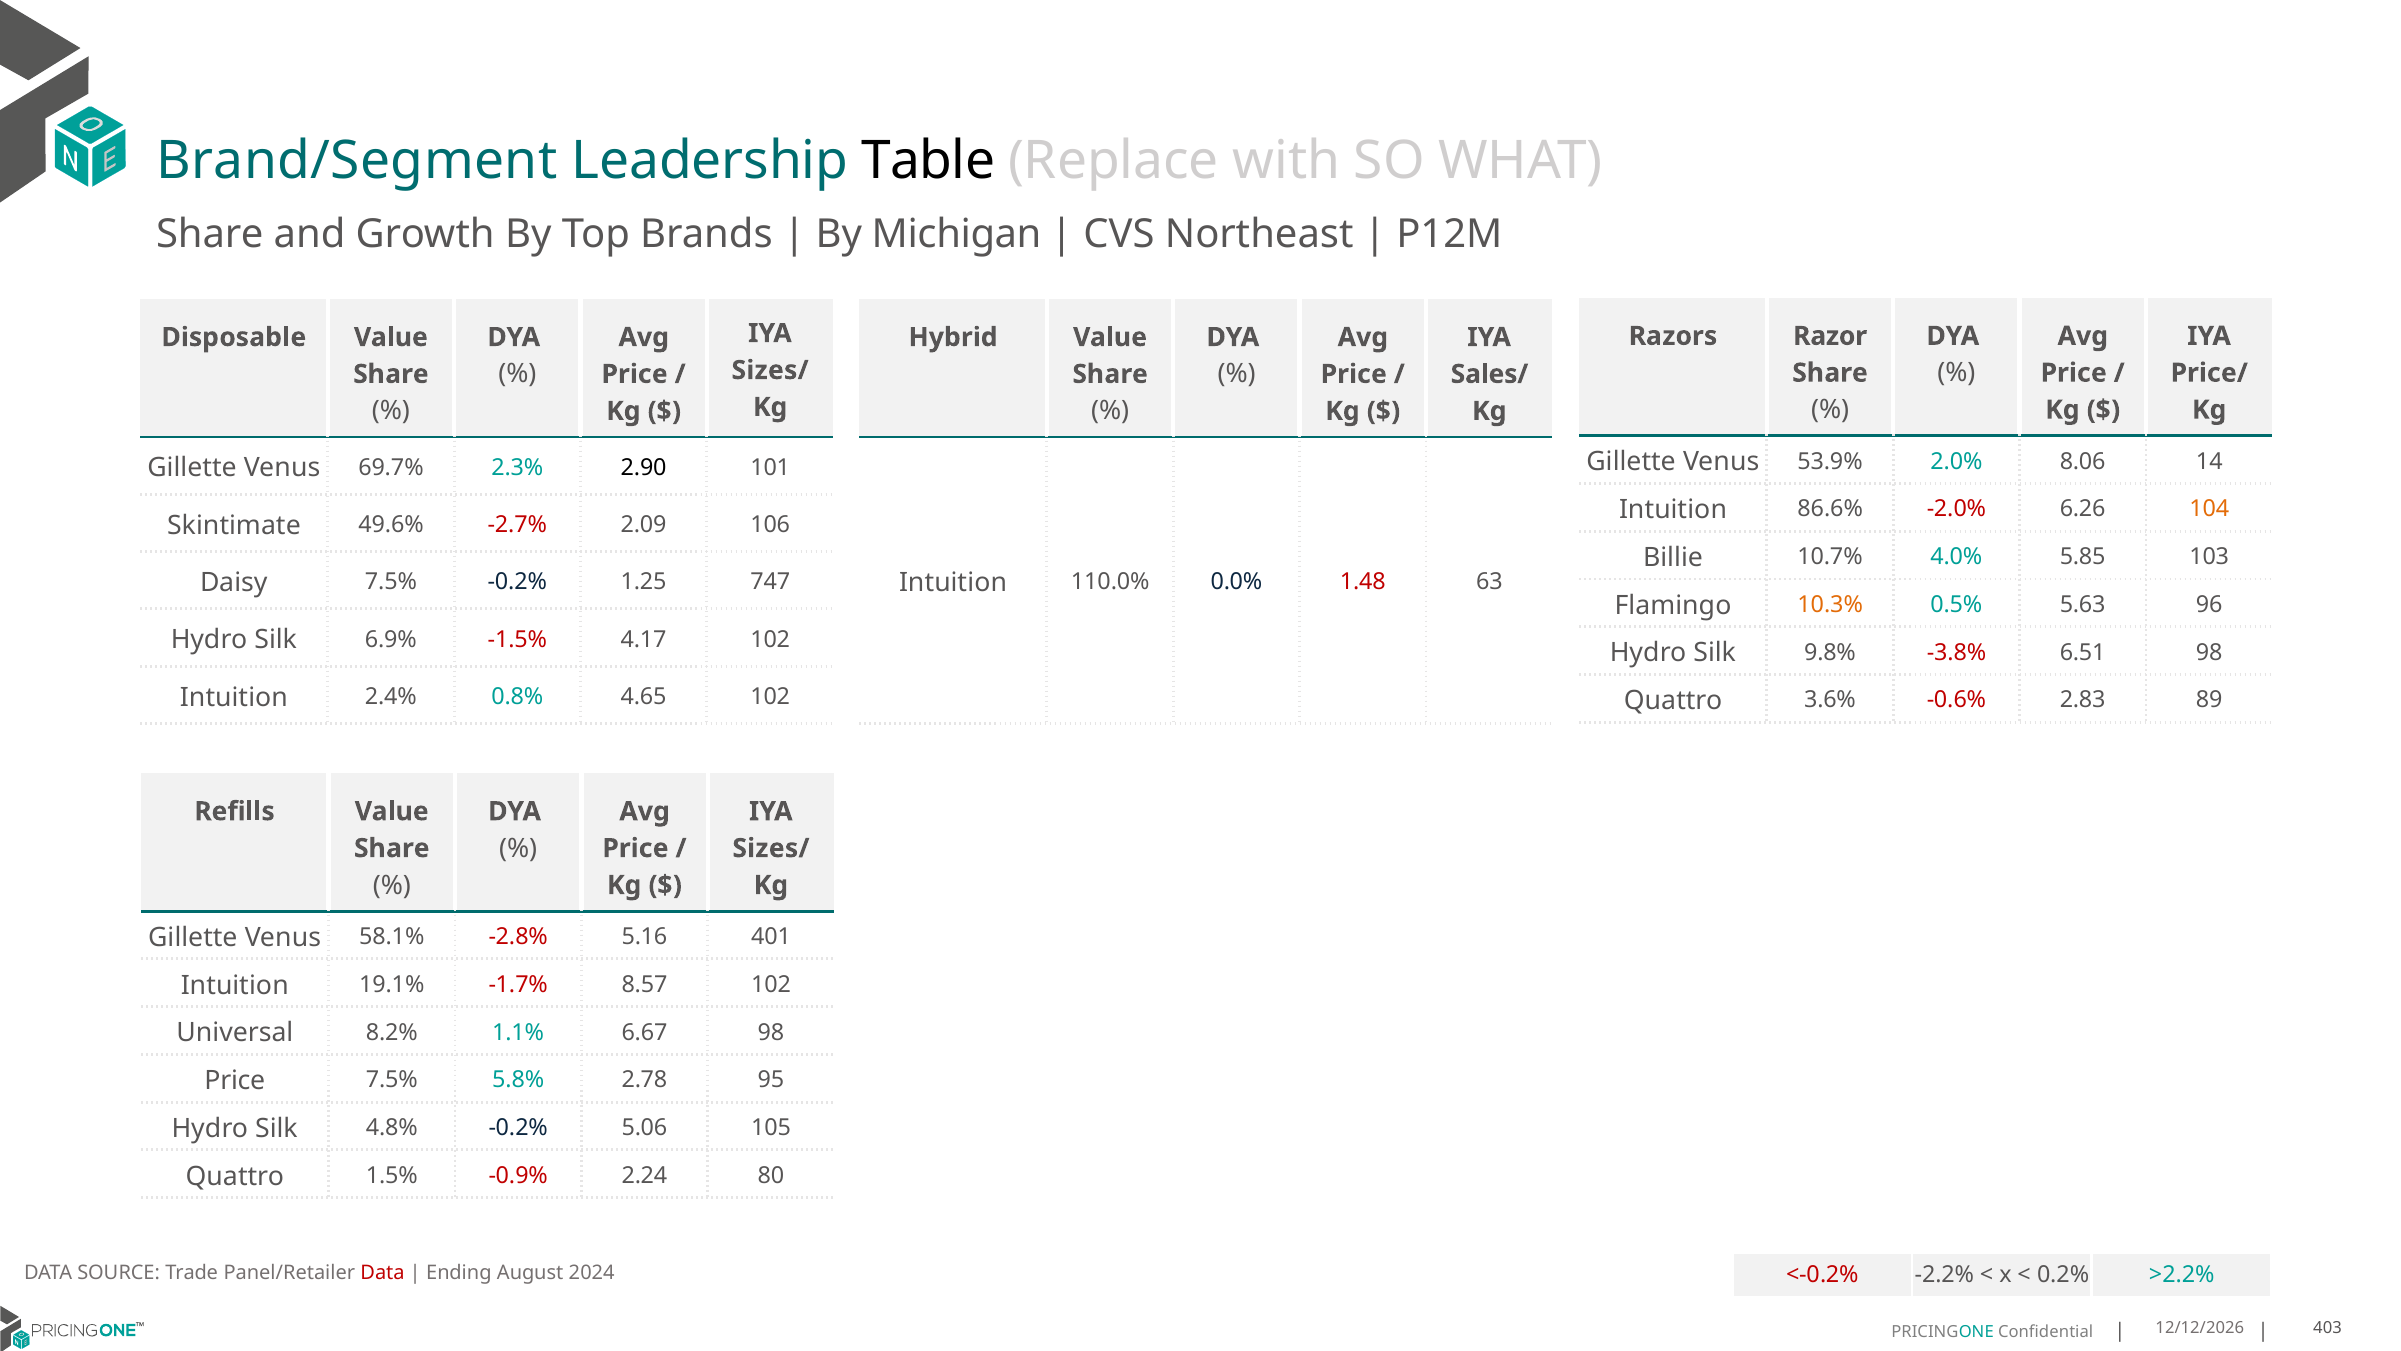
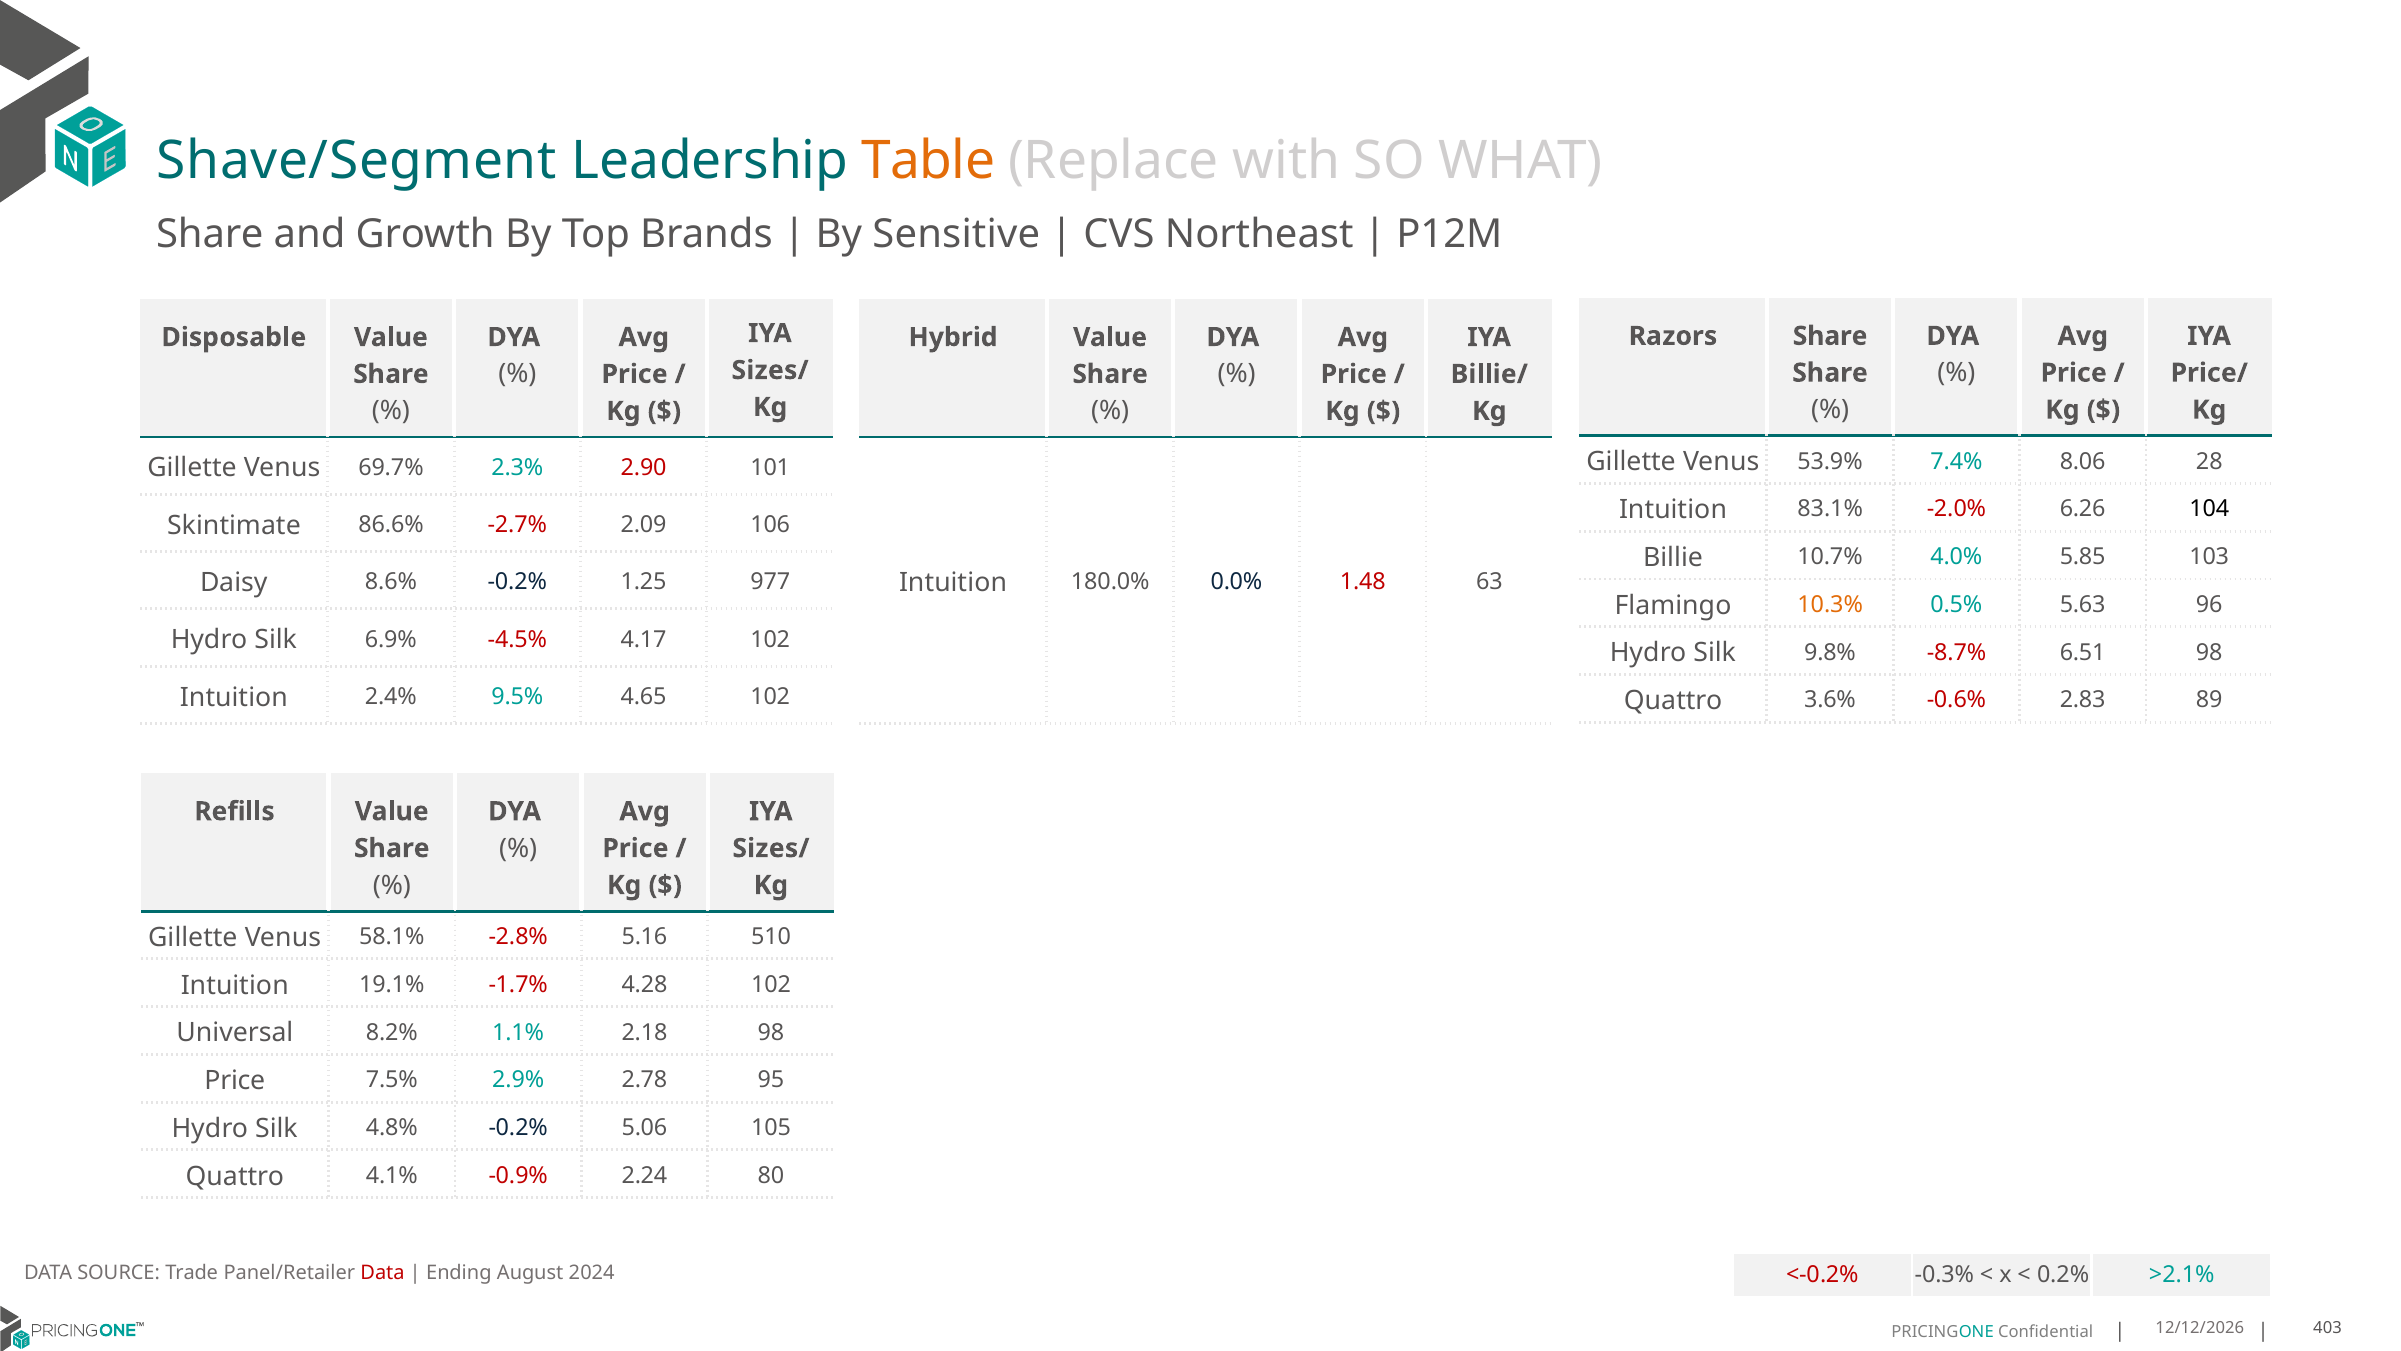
Brand/Segment: Brand/Segment -> Shave/Segment
Table colour: black -> orange
Michigan: Michigan -> Sensitive
Razors Razor: Razor -> Share
Sales/: Sales/ -> Billie/
2.0%: 2.0% -> 7.4%
14: 14 -> 28
2.90 colour: black -> red
86.6%: 86.6% -> 83.1%
104 colour: orange -> black
49.6%: 49.6% -> 86.6%
Daisy 7.5%: 7.5% -> 8.6%
747: 747 -> 977
110.0%: 110.0% -> 180.0%
-1.5%: -1.5% -> -4.5%
-3.8%: -3.8% -> -8.7%
0.8%: 0.8% -> 9.5%
401: 401 -> 510
8.57: 8.57 -> 4.28
6.67: 6.67 -> 2.18
5.8%: 5.8% -> 2.9%
1.5%: 1.5% -> 4.1%
-2.2%: -2.2% -> -0.3%
>2.2%: >2.2% -> >2.1%
